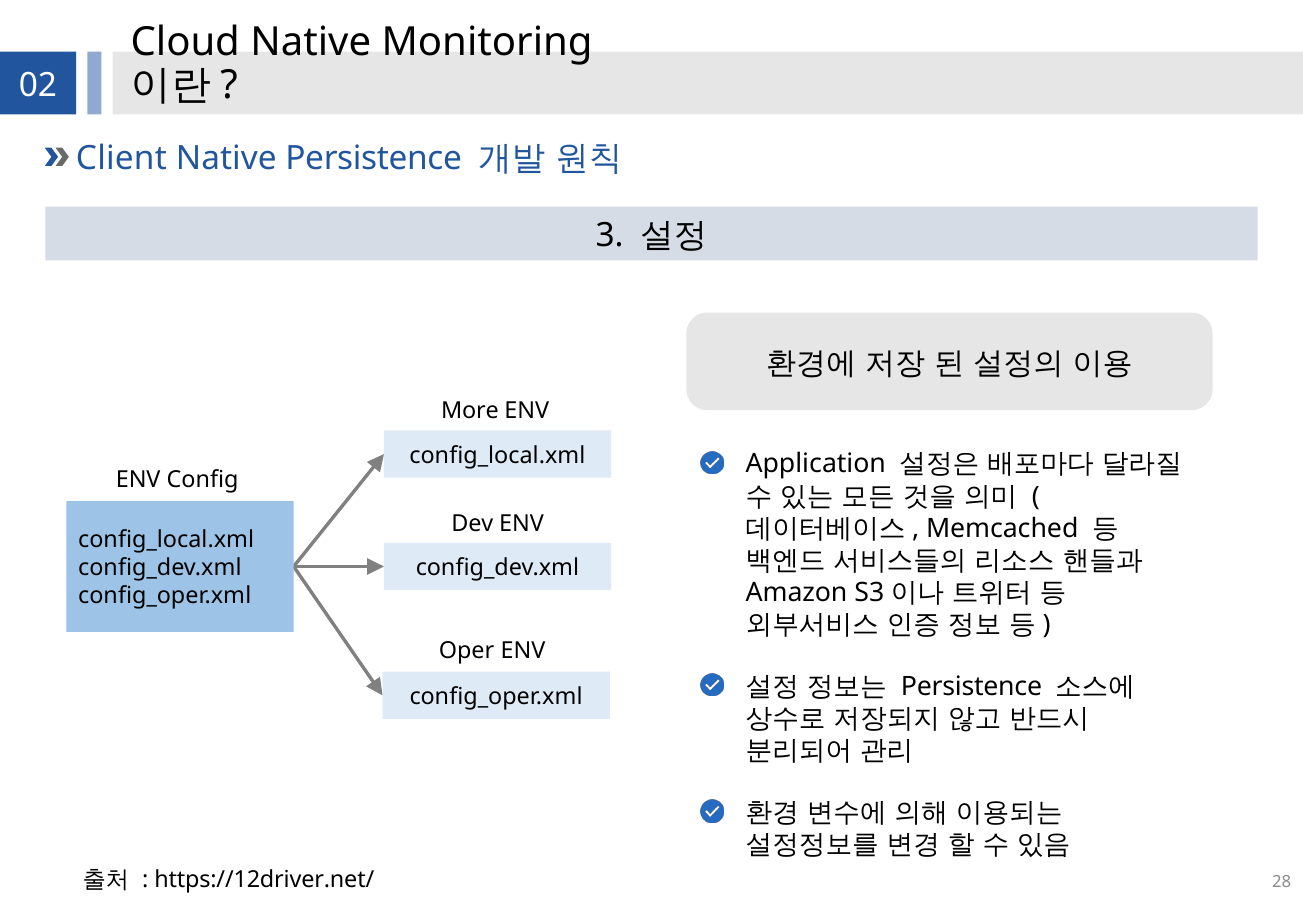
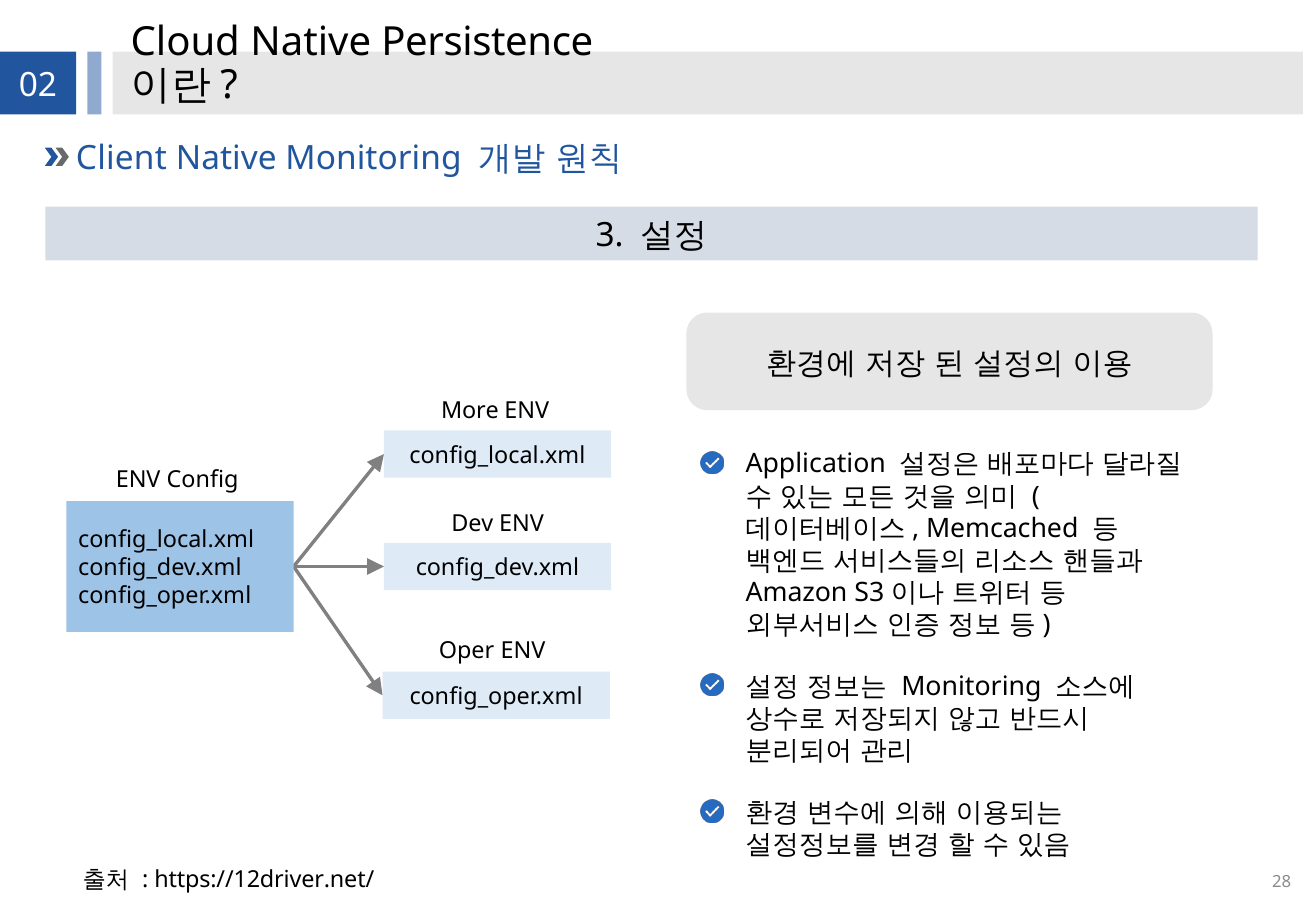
Monitoring: Monitoring -> Persistence
Native Persistence: Persistence -> Monitoring
Persistence at (972, 687): Persistence -> Monitoring
